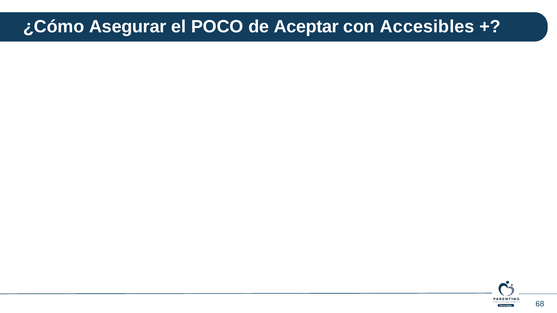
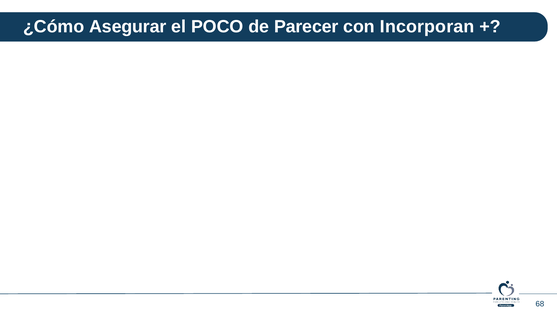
Aceptar: Aceptar -> Parecer
Accesibles: Accesibles -> Incorporan
